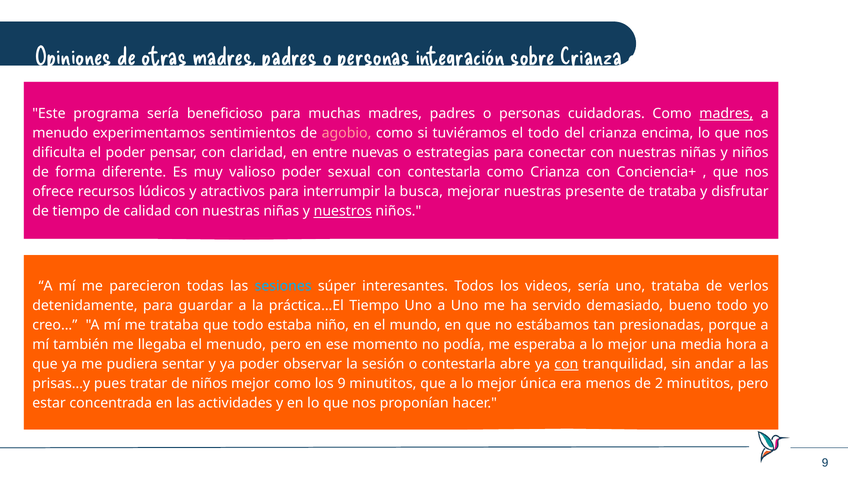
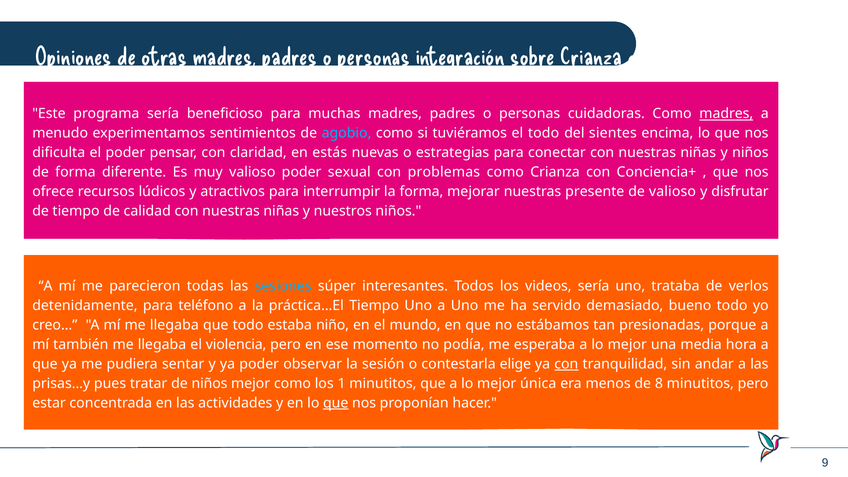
agobio colour: pink -> light blue
del crianza: crianza -> sientes
entre: entre -> estás
con contestarla: contestarla -> problemas
la busca: busca -> forma
de trataba: trataba -> valioso
nuestros underline: present -> none
guardar: guardar -> teléfono
mí me trataba: trataba -> llegaba
el menudo: menudo -> violencia
abre: abre -> elige
los 9: 9 -> 1
2: 2 -> 8
que at (336, 403) underline: none -> present
